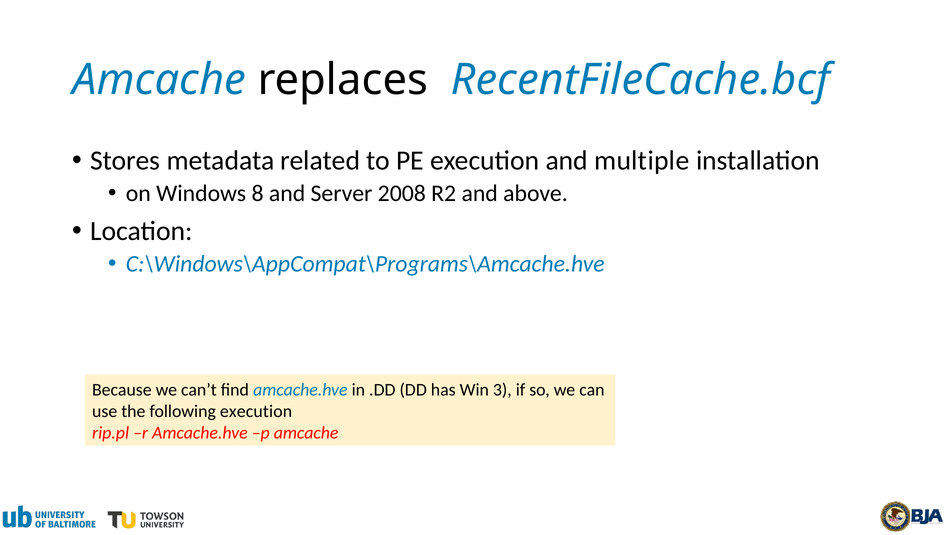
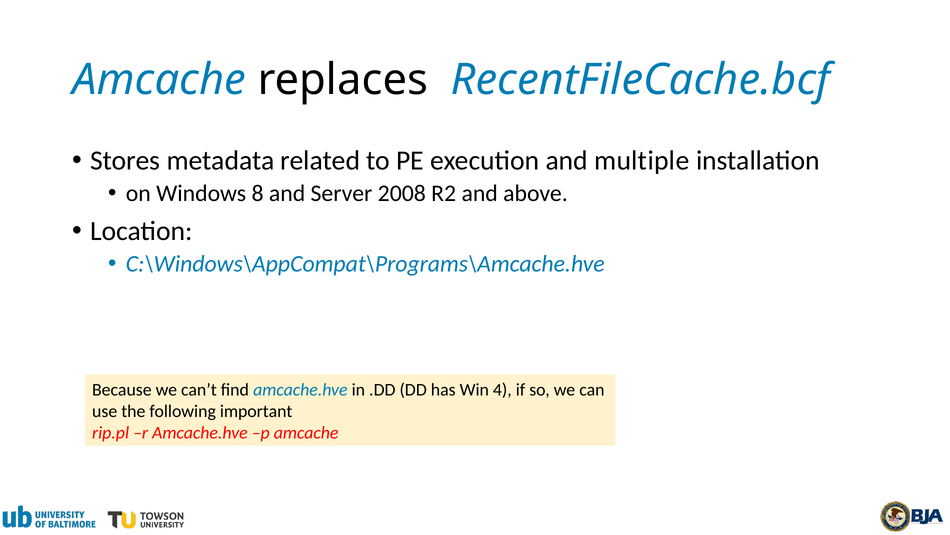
3: 3 -> 4
following execution: execution -> important
